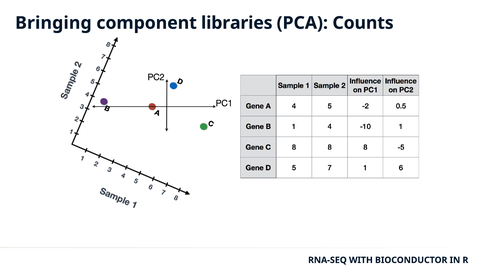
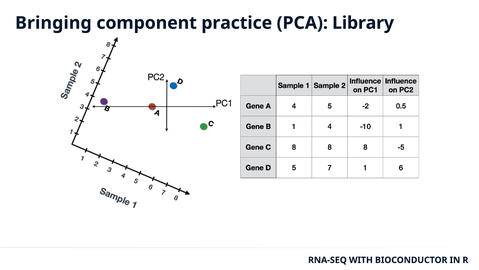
libraries: libraries -> practice
Counts: Counts -> Library
